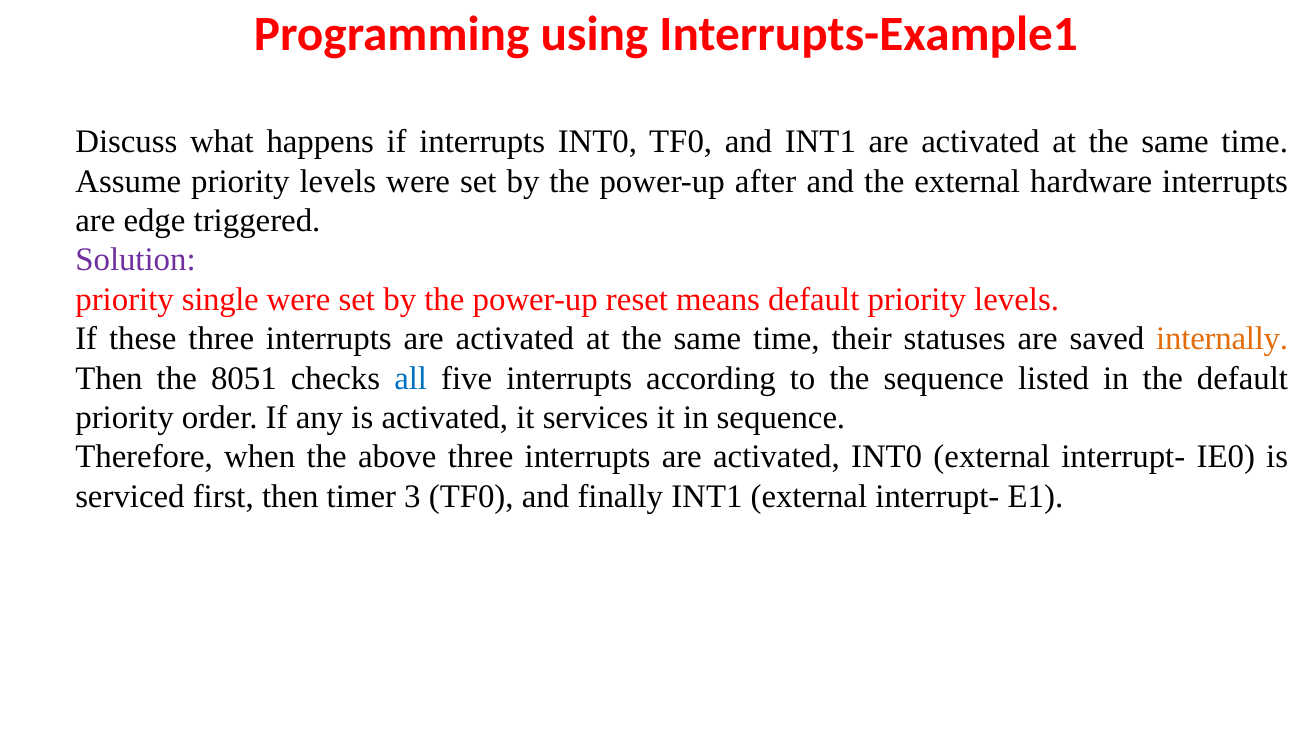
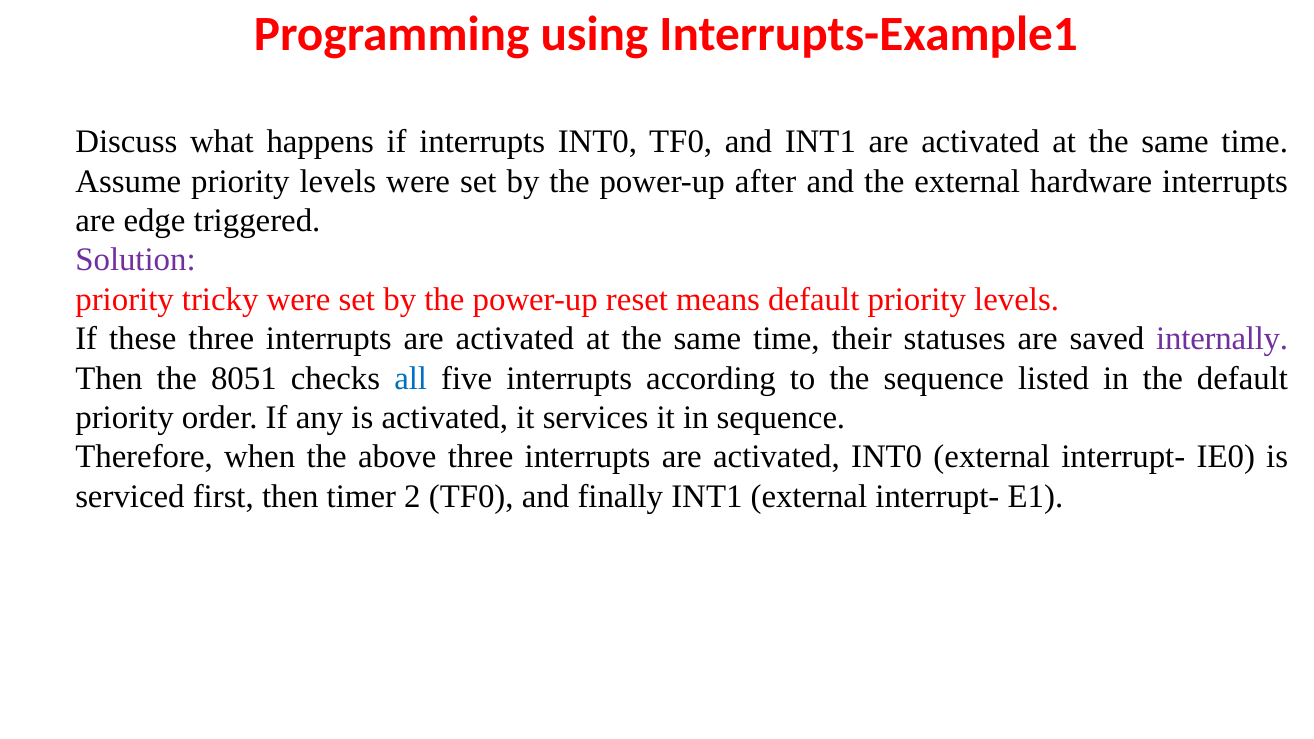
single: single -> tricky
internally colour: orange -> purple
3: 3 -> 2
